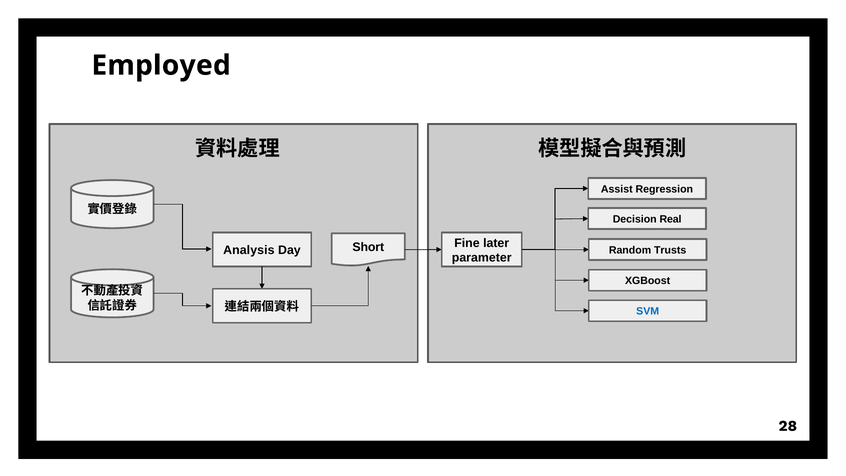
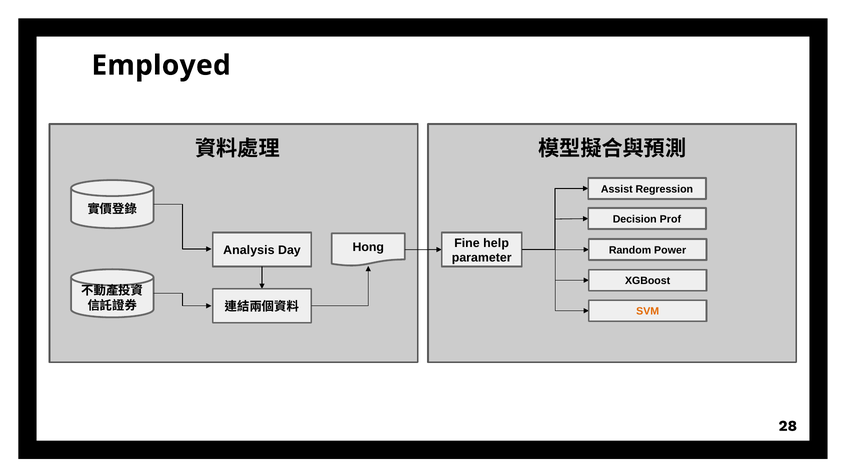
Real: Real -> Prof
later: later -> help
Short: Short -> Hong
Trusts: Trusts -> Power
SVM colour: blue -> orange
